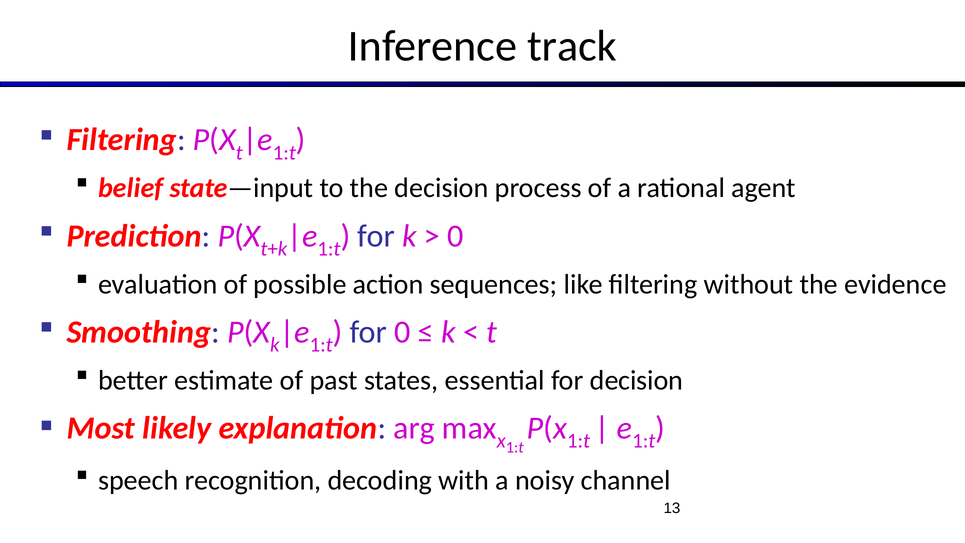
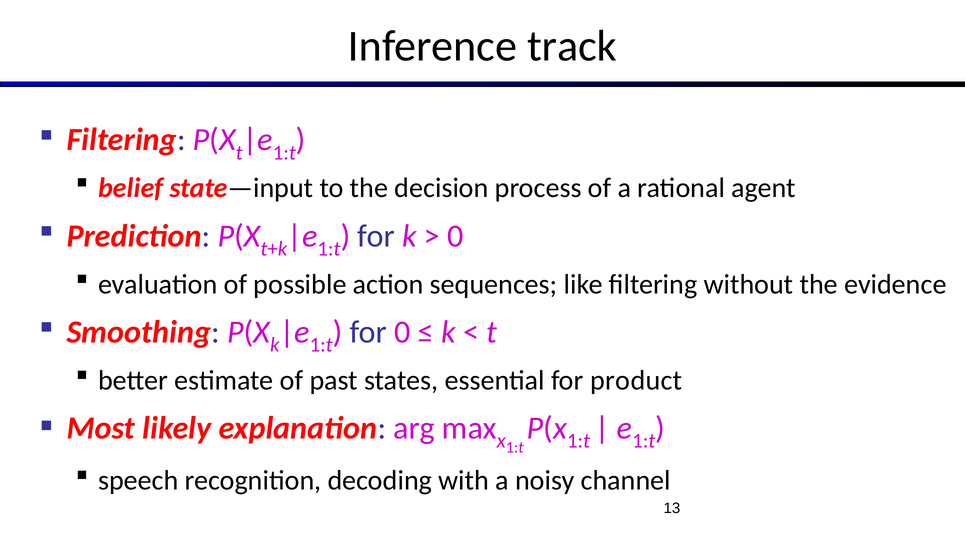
for decision: decision -> product
